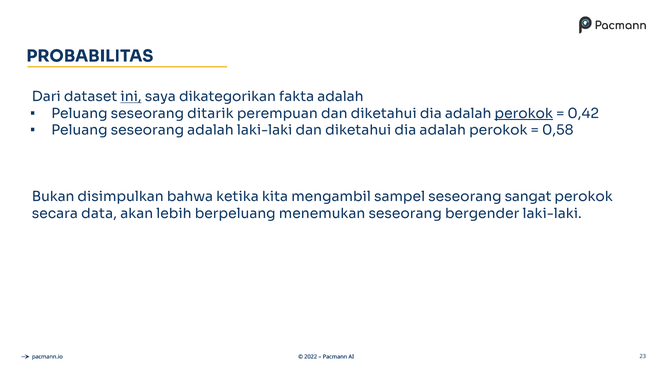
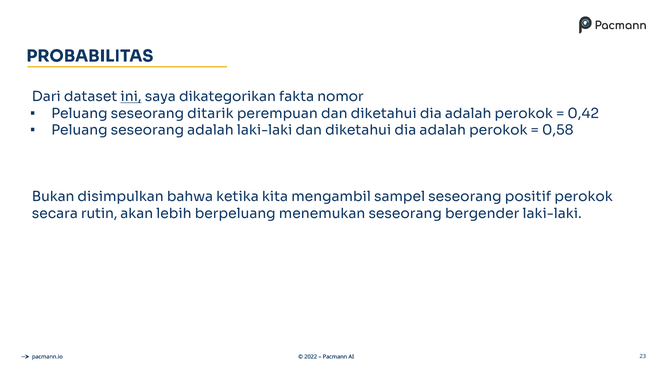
fakta adalah: adalah -> nomor
perokok at (524, 114) underline: present -> none
sangat: sangat -> positif
data: data -> rutin
